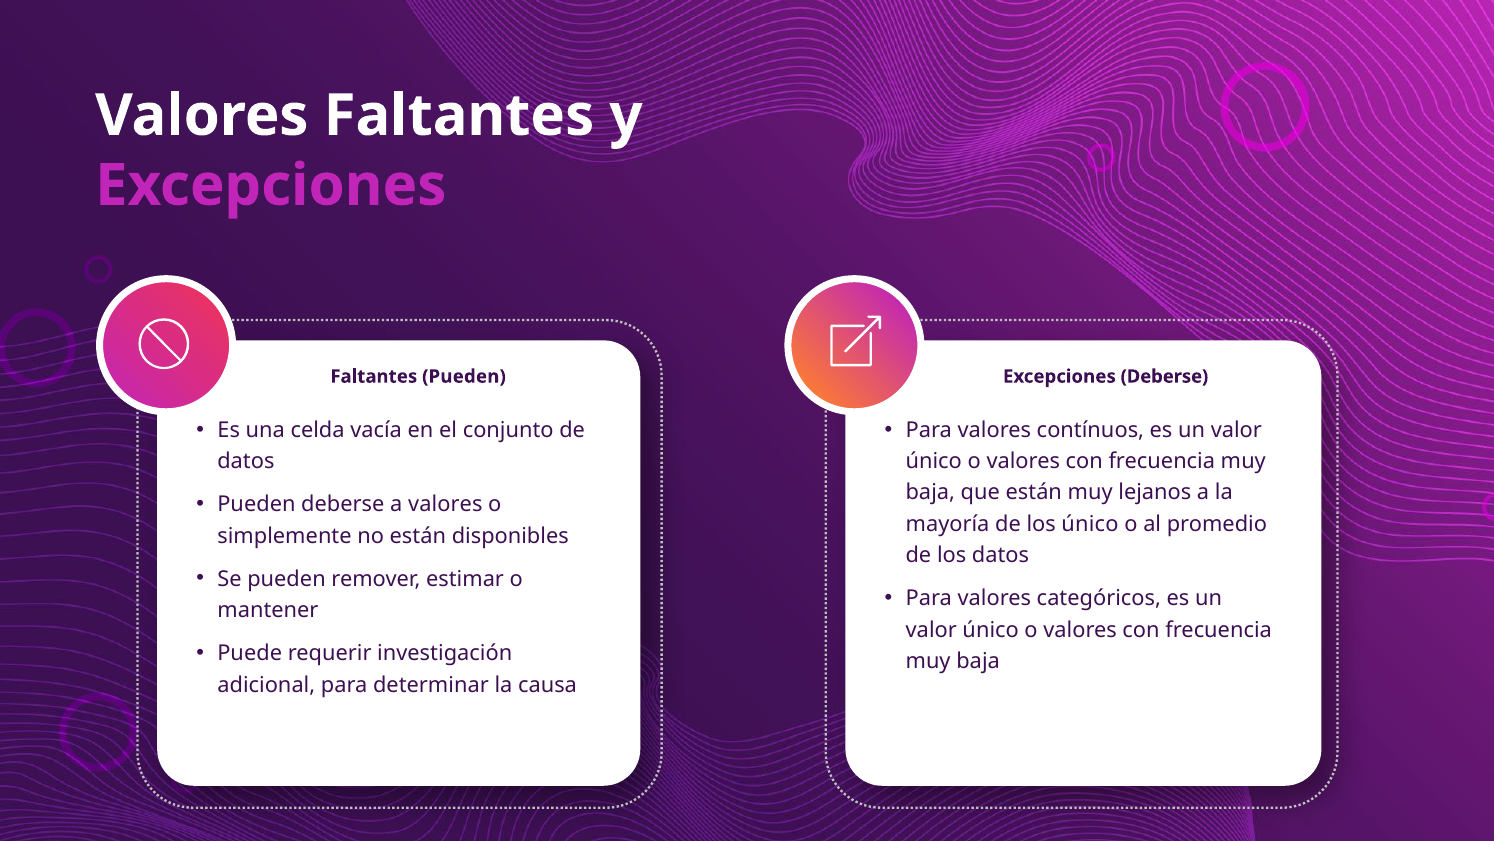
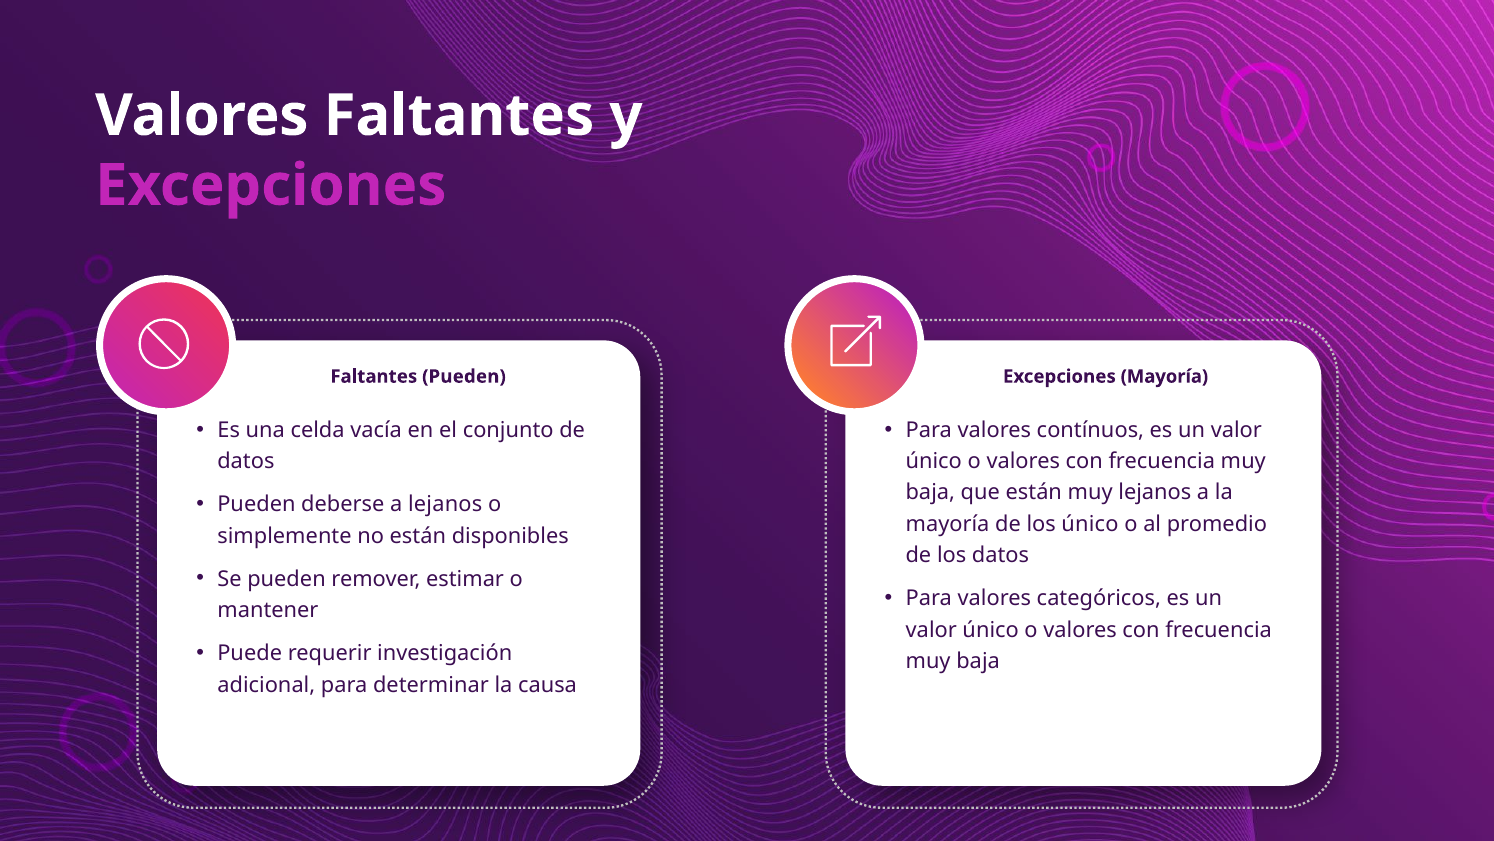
Excepciones Deberse: Deberse -> Mayoría
a valores: valores -> lejanos
